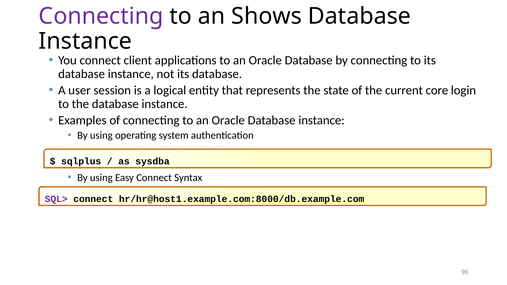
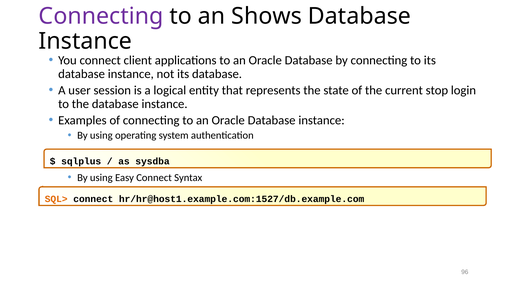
core: core -> stop
SQL> colour: purple -> orange
hr/hr@host1.example.com:8000/db.example.com: hr/hr@host1.example.com:8000/db.example.com -> hr/hr@host1.example.com:1527/db.example.com
